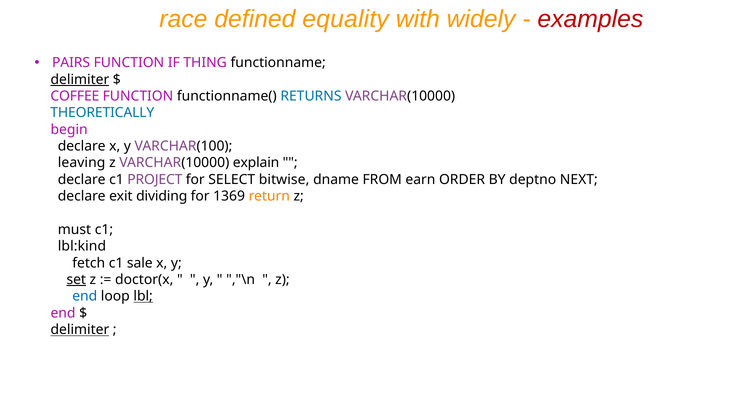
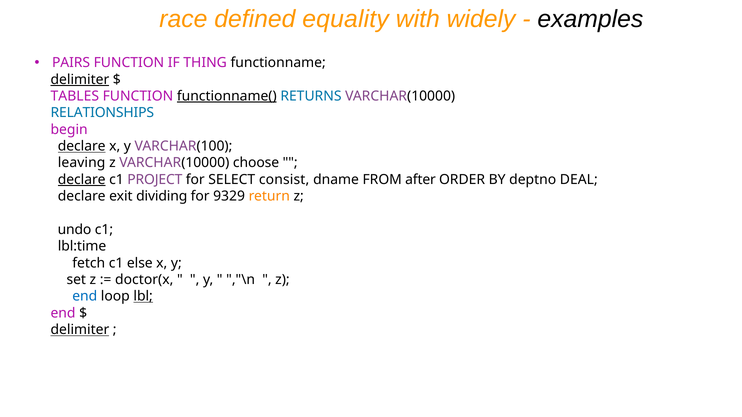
examples colour: red -> black
COFFEE: COFFEE -> TABLES
functionname( underline: none -> present
THEORETICALLY: THEORETICALLY -> RELATIONSHIPS
declare at (82, 146) underline: none -> present
explain: explain -> choose
declare at (82, 180) underline: none -> present
bitwise: bitwise -> consist
earn: earn -> after
NEXT: NEXT -> DEAL
1369: 1369 -> 9329
must: must -> undo
lbl:kind: lbl:kind -> lbl:time
sale: sale -> else
set underline: present -> none
